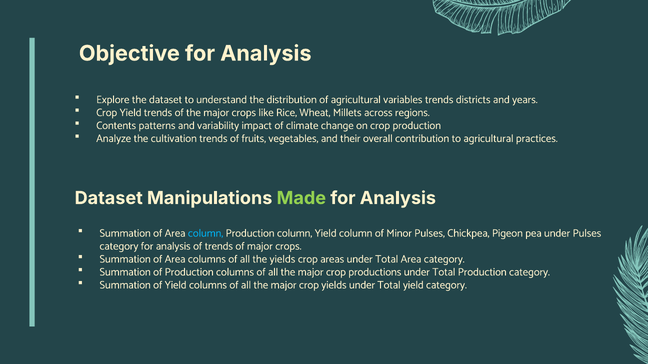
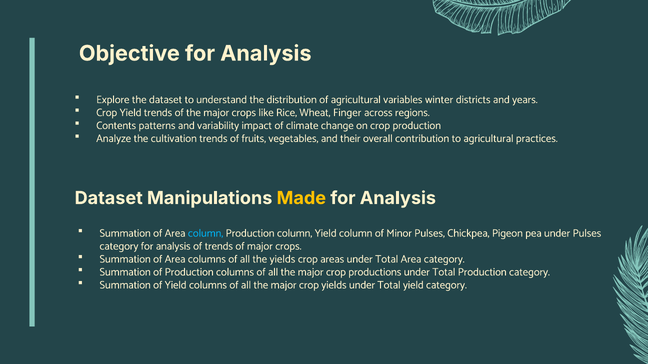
variables trends: trends -> winter
Millets: Millets -> Finger
Made colour: light green -> yellow
